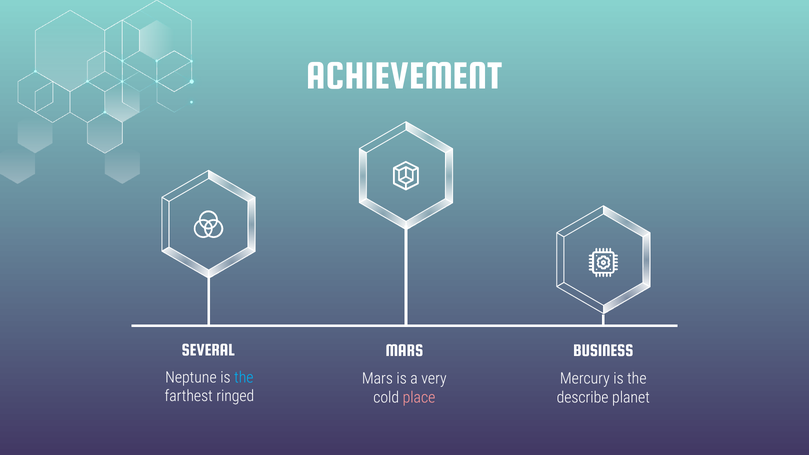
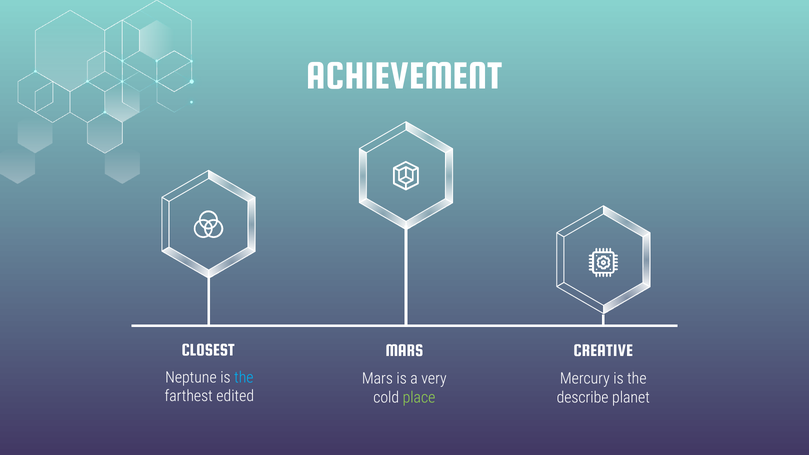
SEVERAL: SEVERAL -> CLOSEST
BUSINESS: BUSINESS -> CREATIVE
ringed: ringed -> edited
place colour: pink -> light green
